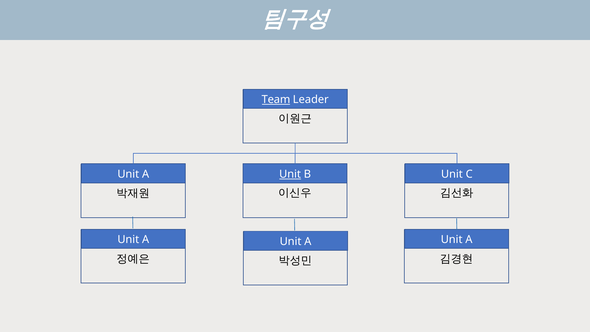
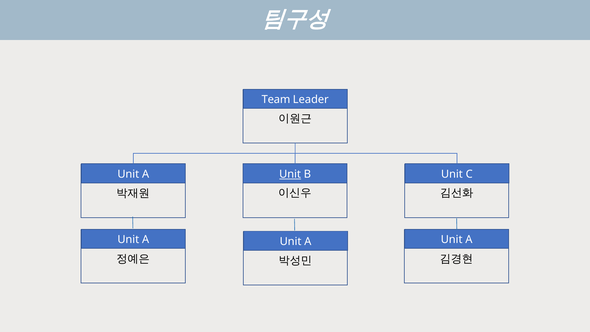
Team underline: present -> none
